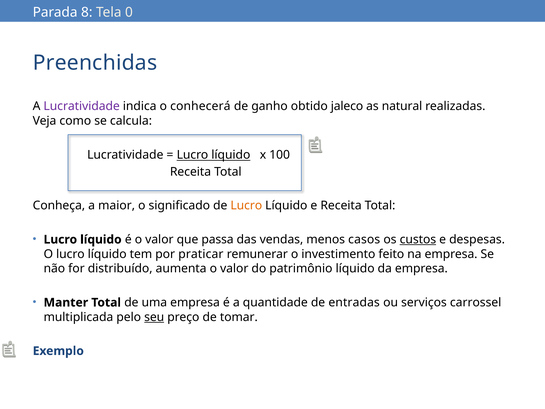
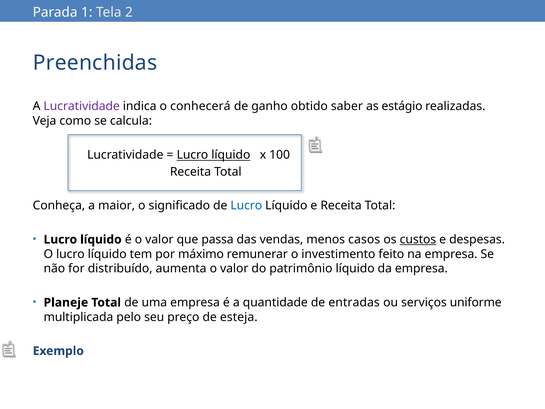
8: 8 -> 1
0: 0 -> 2
jaleco: jaleco -> saber
natural: natural -> estágio
Lucro at (246, 205) colour: orange -> blue
praticar: praticar -> máximo
Manter: Manter -> Planeje
carrossel: carrossel -> uniforme
seu underline: present -> none
tomar: tomar -> esteja
